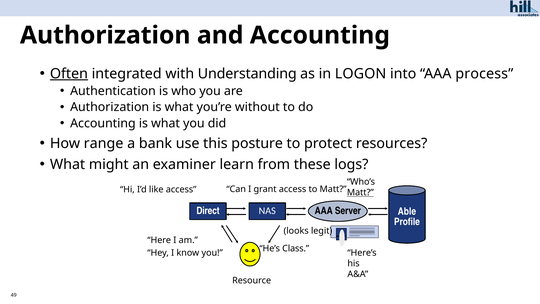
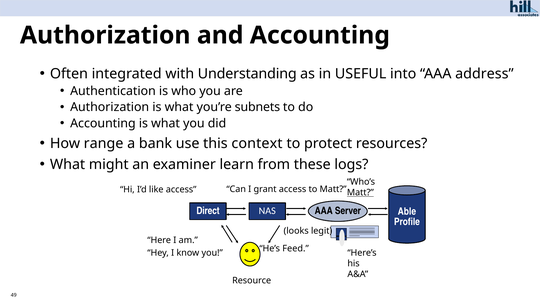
Often underline: present -> none
LOGON: LOGON -> USEFUL
process: process -> address
without: without -> subnets
posture: posture -> context
Class: Class -> Feed
